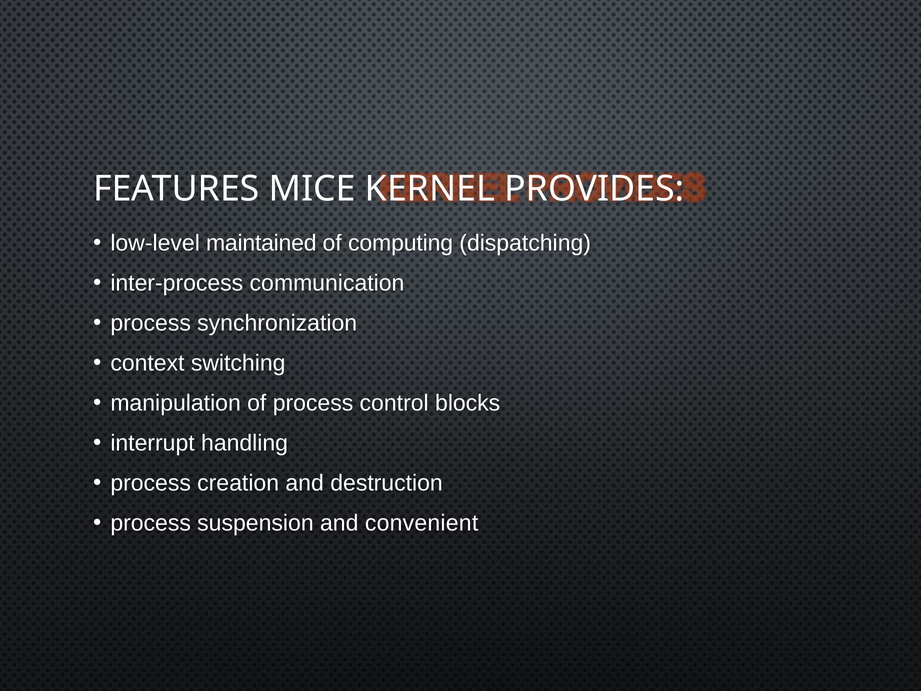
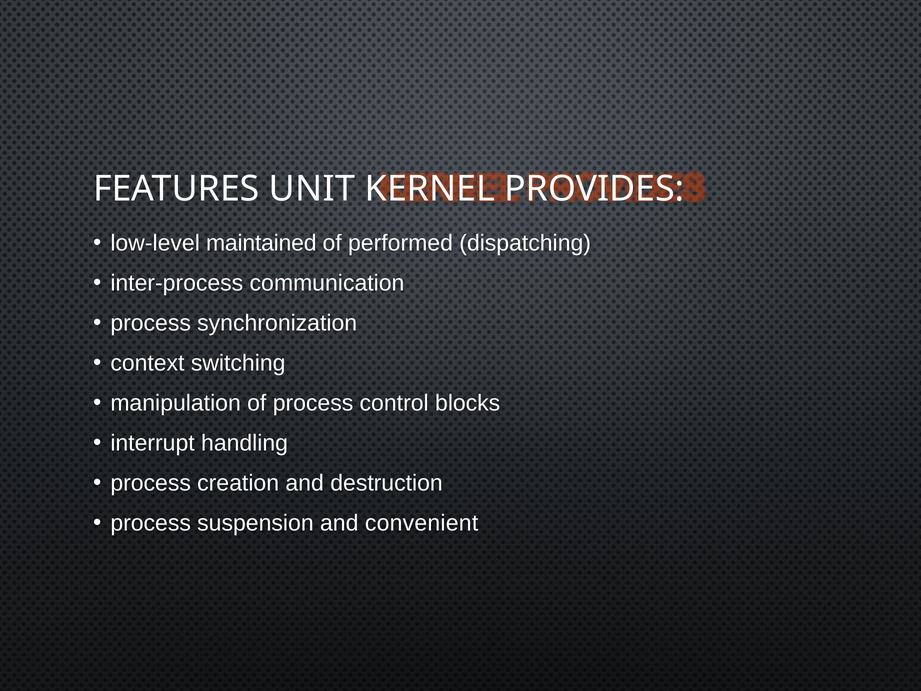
MICE: MICE -> UNIT
computing: computing -> performed
